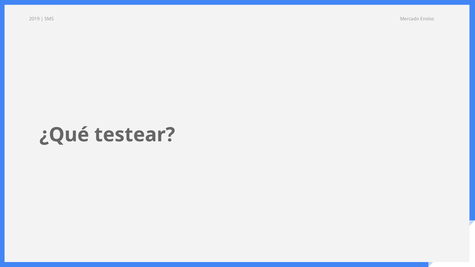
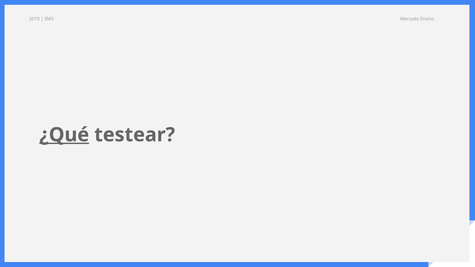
¿Qué underline: none -> present
